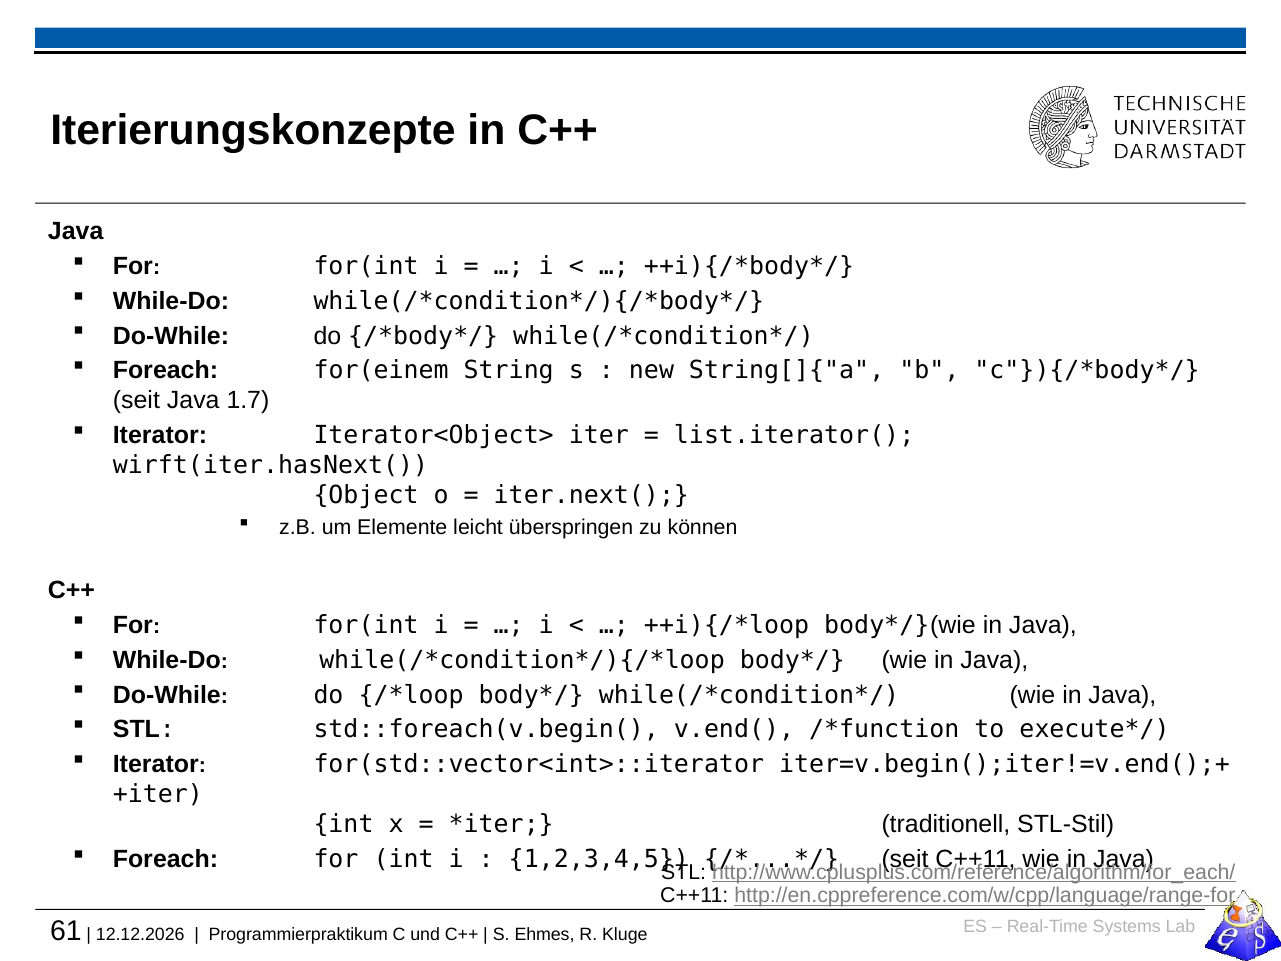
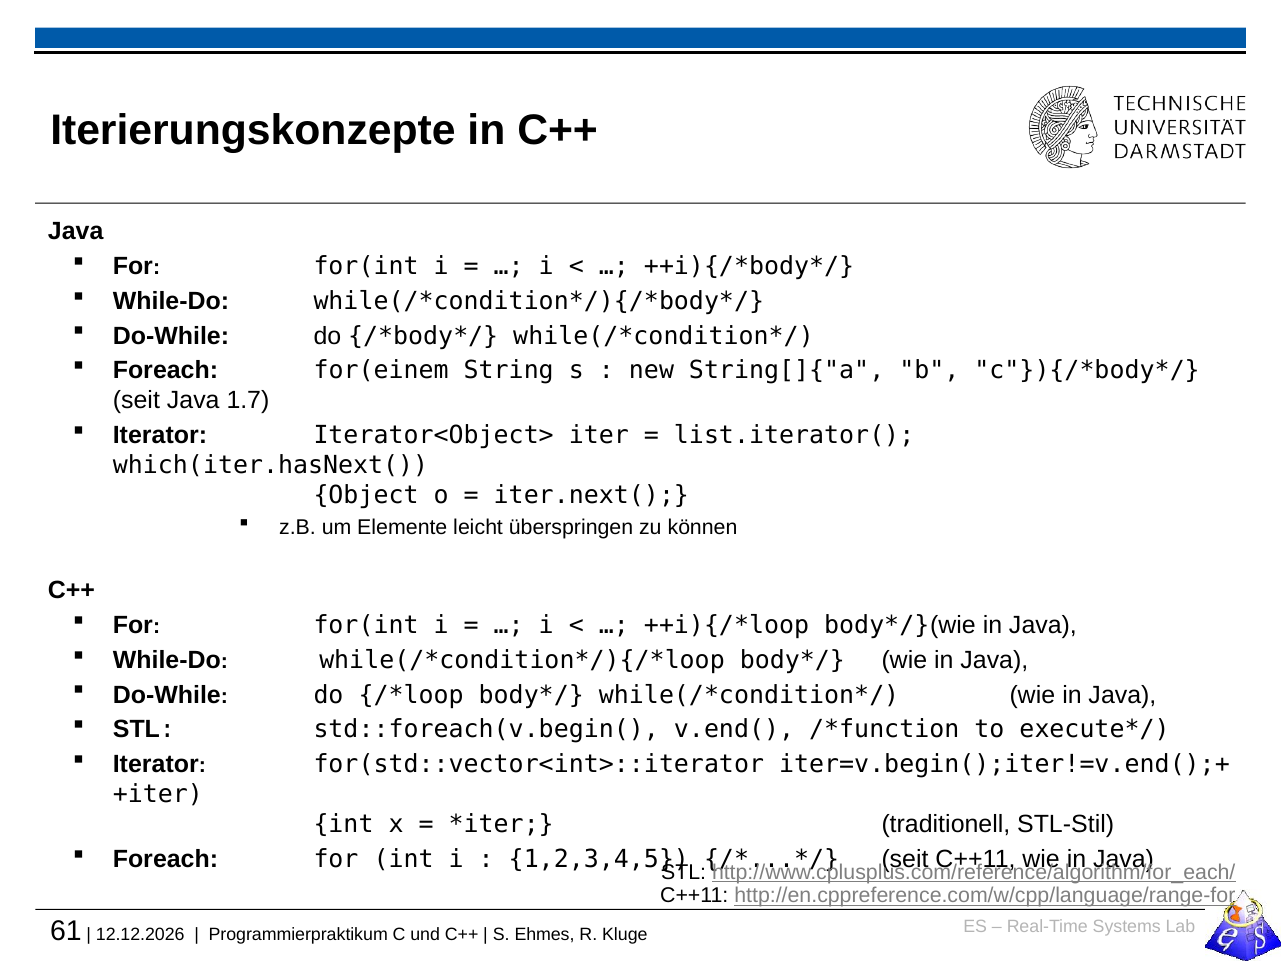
wirft(iter.hasNext(: wirft(iter.hasNext( -> which(iter.hasNext(
